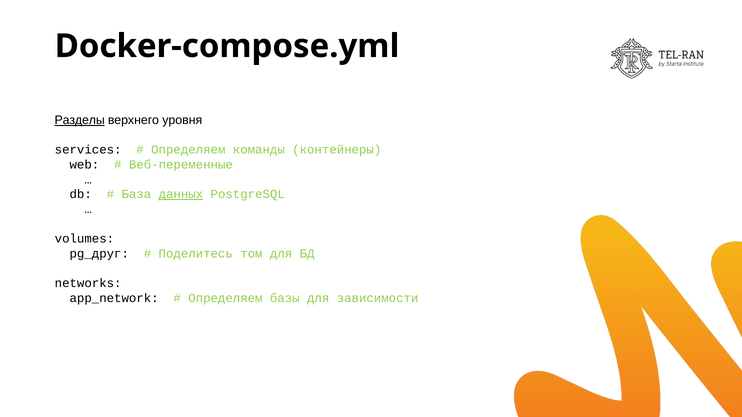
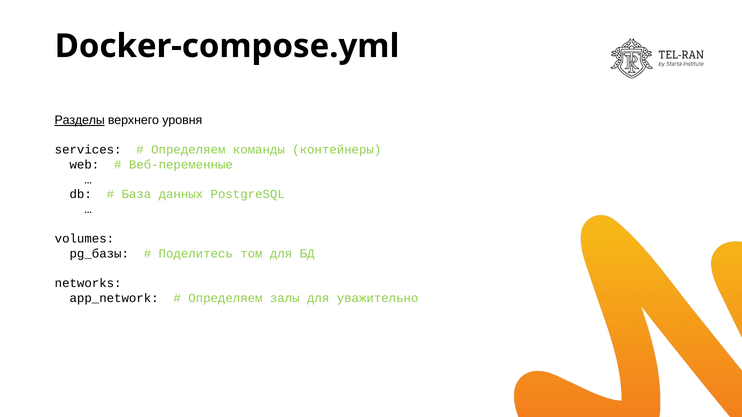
данных underline: present -> none
pg_друг: pg_друг -> pg_базы
базы: базы -> залы
зависимости: зависимости -> уважительно
